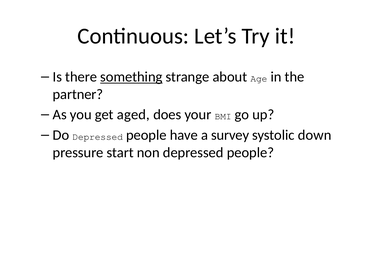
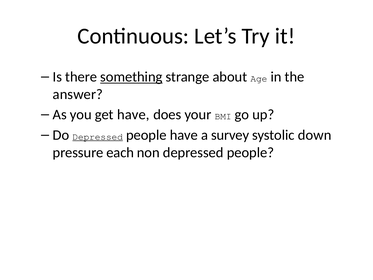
partner: partner -> answer
get aged: aged -> have
Depressed at (98, 137) underline: none -> present
start: start -> each
